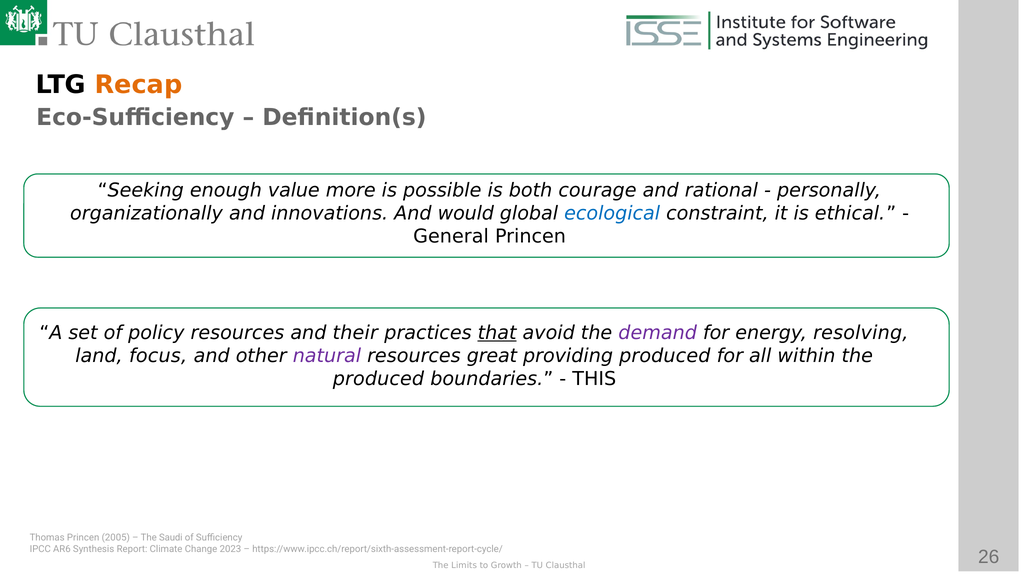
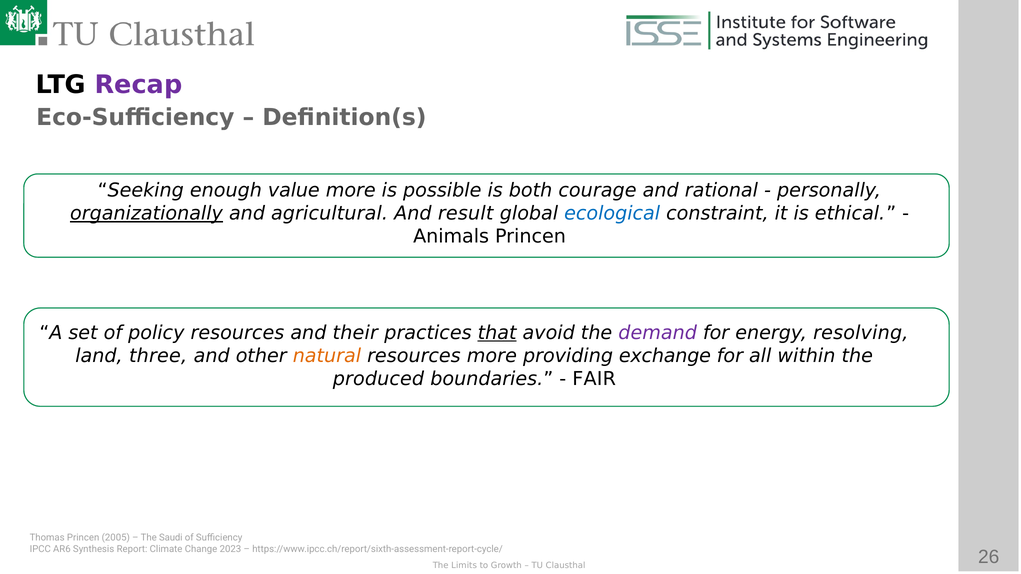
Recap colour: orange -> purple
organizationally underline: none -> present
innovations: innovations -> agricultural
would: would -> result
General: General -> Animals
focus: focus -> three
natural colour: purple -> orange
resources great: great -> more
providing produced: produced -> exchange
THIS: THIS -> FAIR
